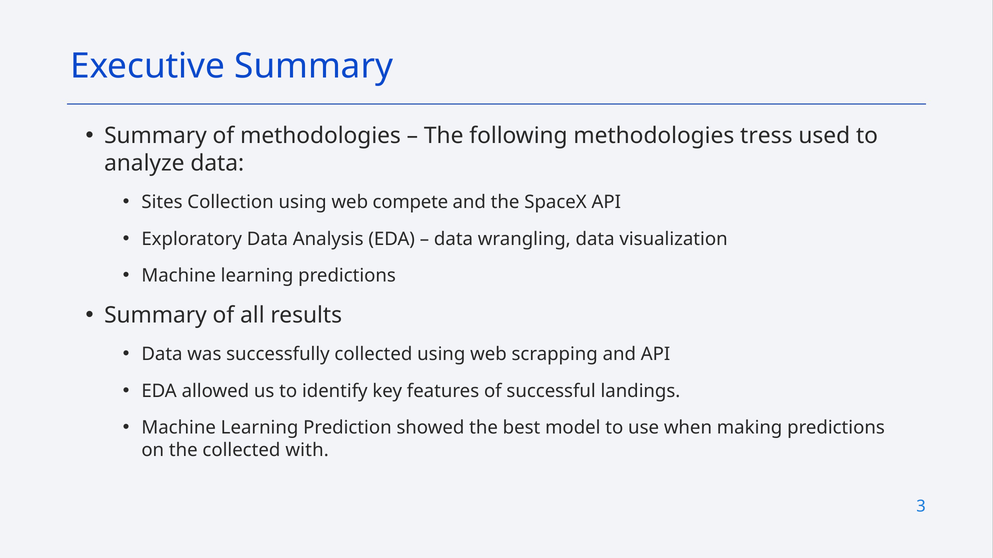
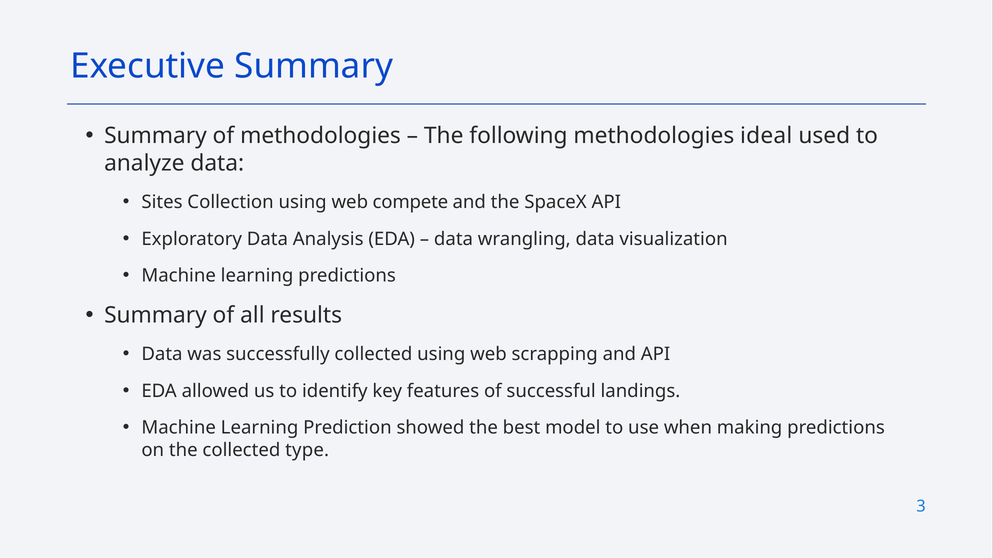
tress: tress -> ideal
with: with -> type
